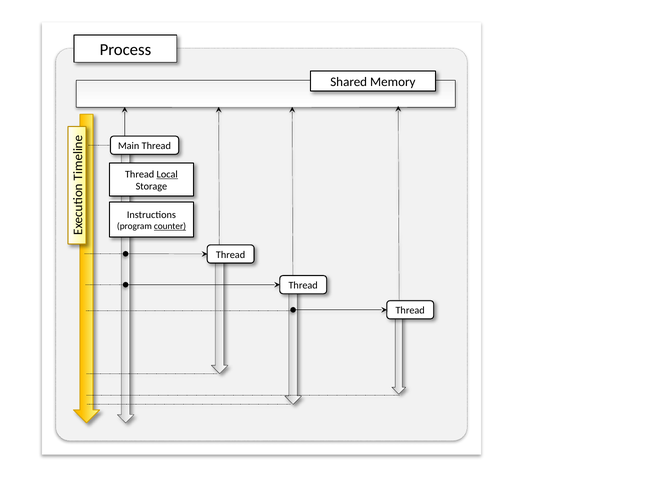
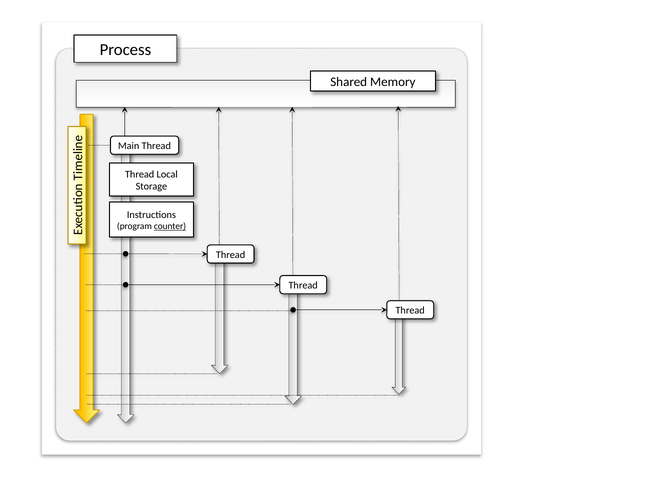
Local underline: present -> none
